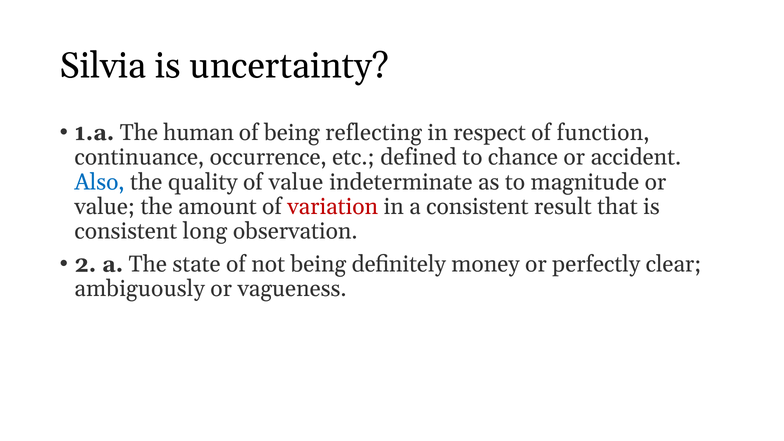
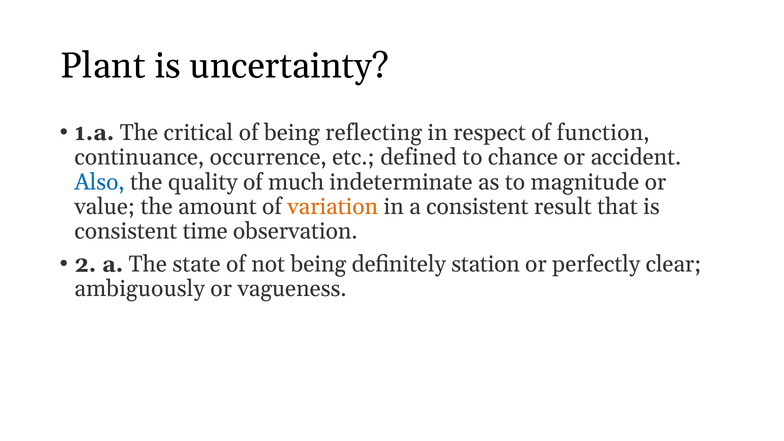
Silvia: Silvia -> Plant
human: human -> critical
of value: value -> much
variation colour: red -> orange
long: long -> time
money: money -> station
